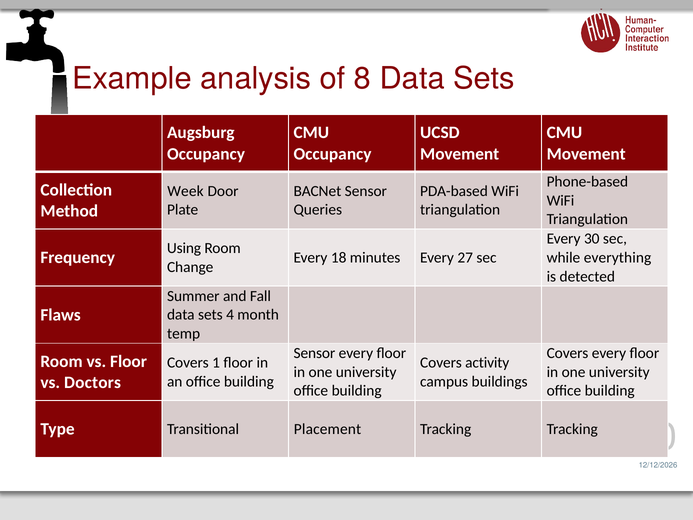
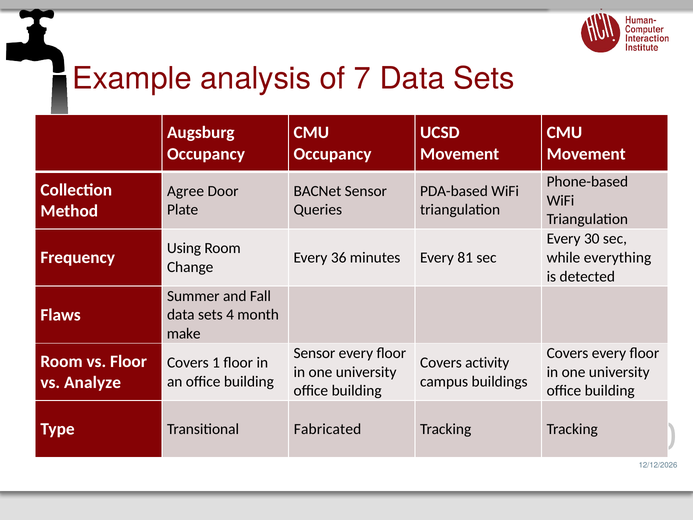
8: 8 -> 7
Week: Week -> Agree
18: 18 -> 36
27: 27 -> 81
temp: temp -> make
Doctors: Doctors -> Analyze
Placement: Placement -> Fabricated
